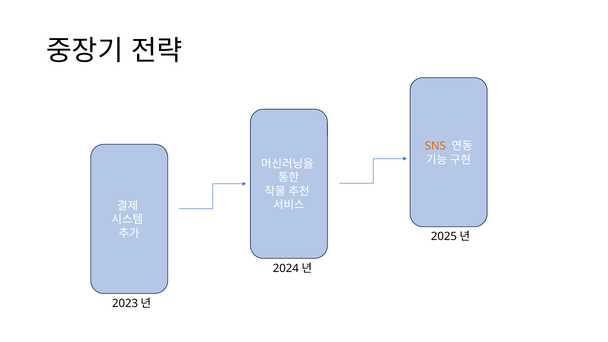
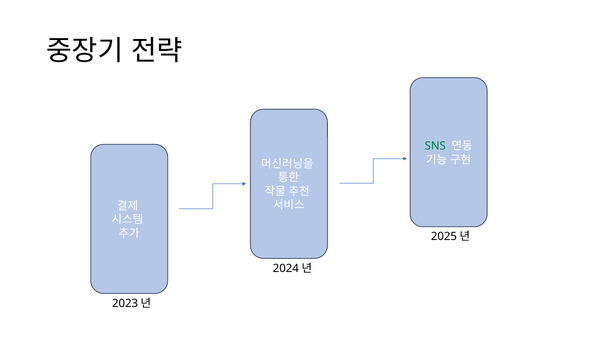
SNS colour: orange -> green
